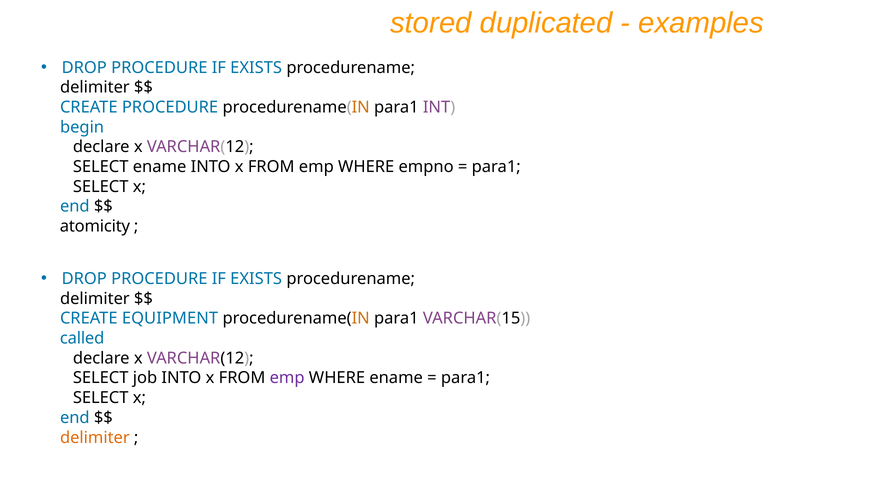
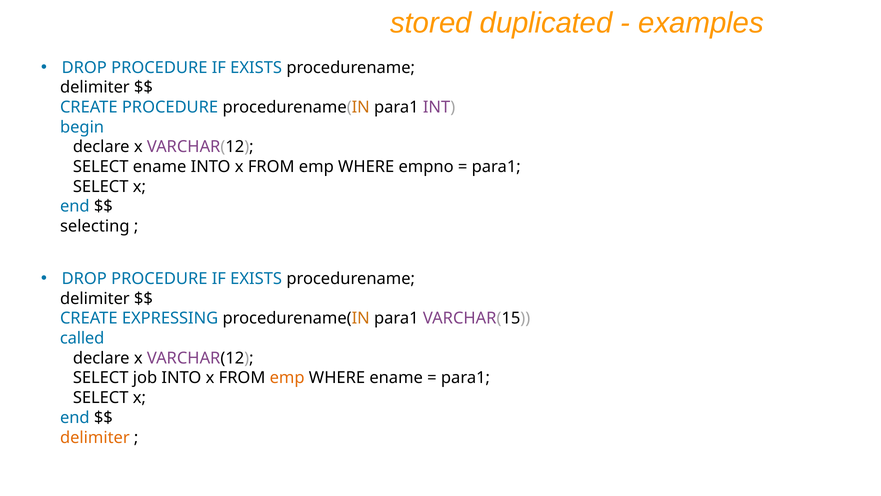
atomicity: atomicity -> selecting
EQUIPMENT: EQUIPMENT -> EXPRESSING
emp at (287, 378) colour: purple -> orange
